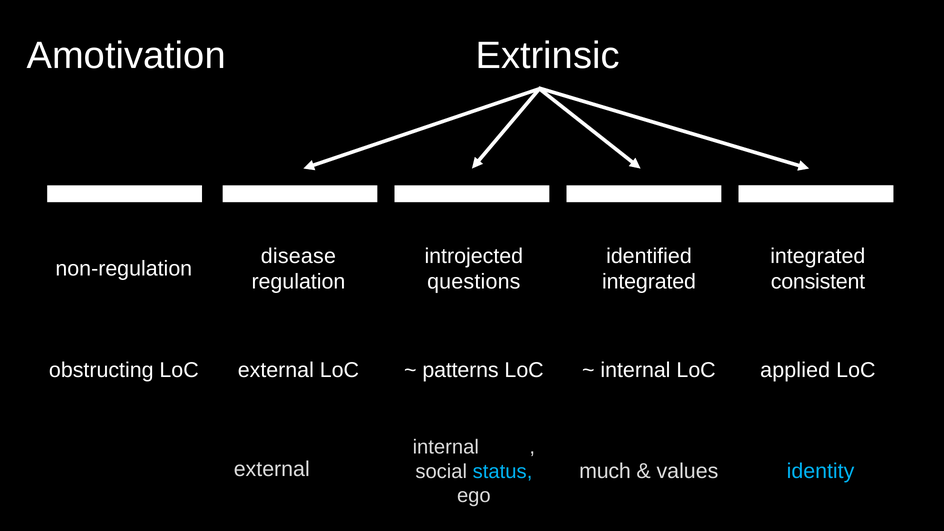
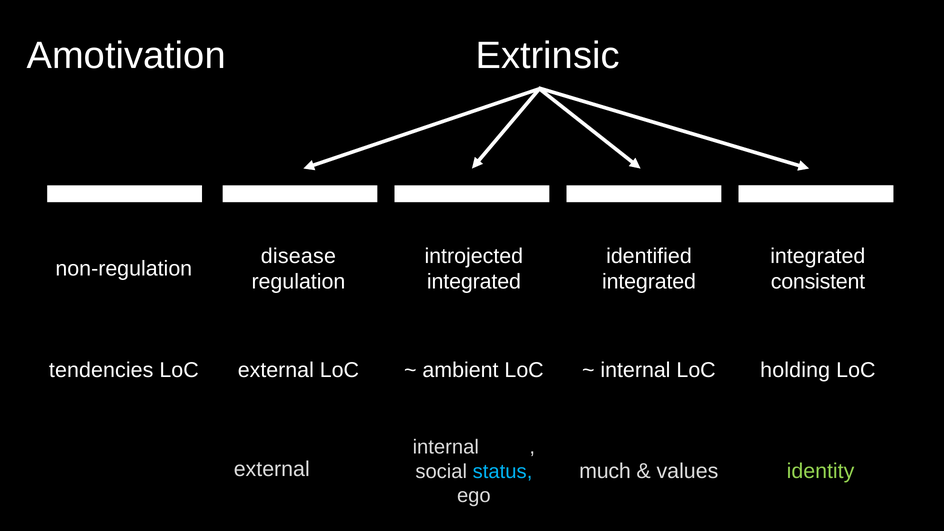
questions at (474, 282): questions -> integrated
obstructing: obstructing -> tendencies
patterns: patterns -> ambient
applied: applied -> holding
identity colour: light blue -> light green
